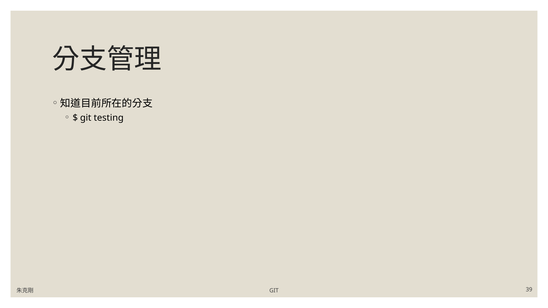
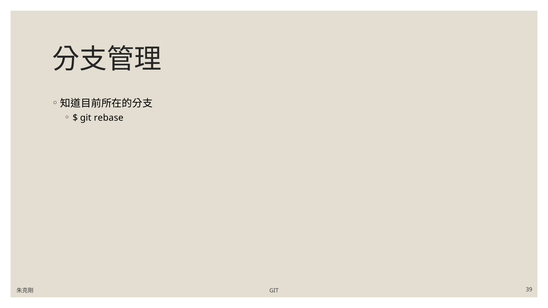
testing: testing -> rebase
